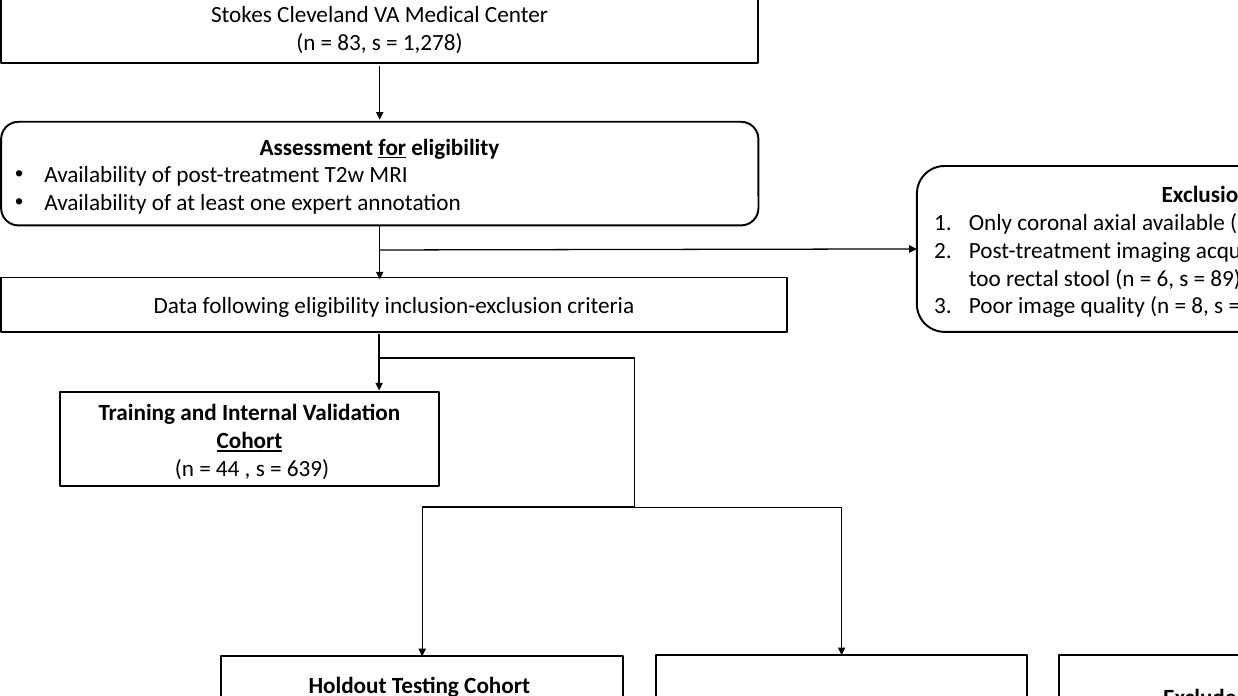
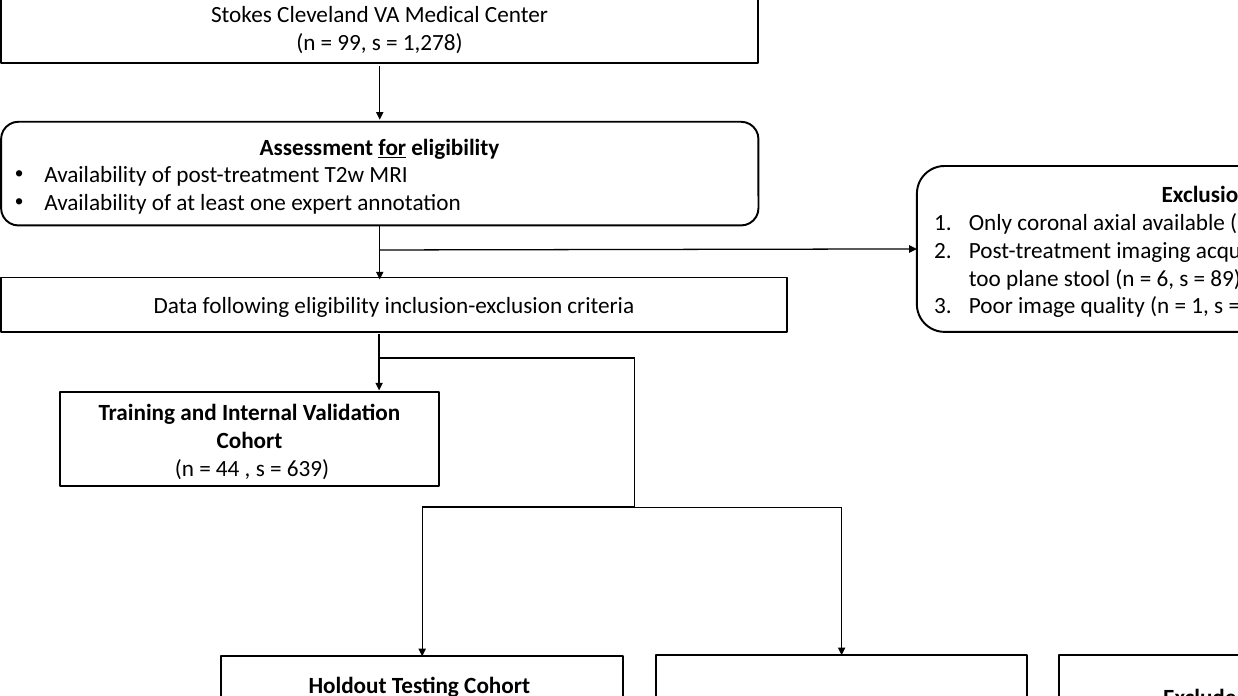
83: 83 -> 99
too rectal: rectal -> plane
8 at (1200, 306): 8 -> 1
Cohort at (250, 441) underline: present -> none
